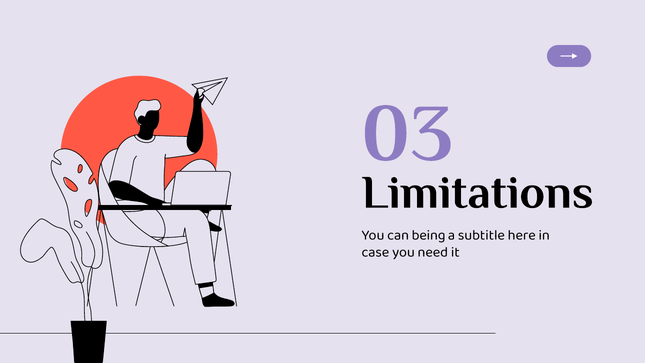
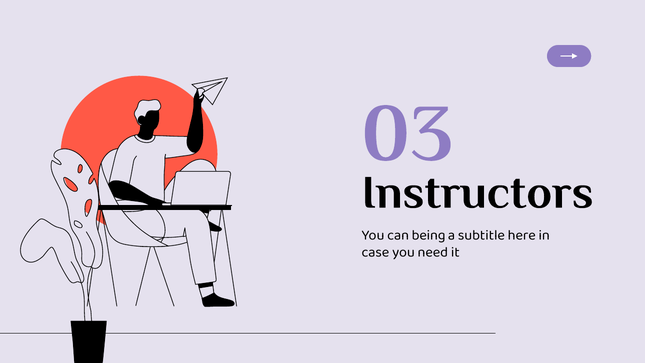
Limitations: Limitations -> Instructors
